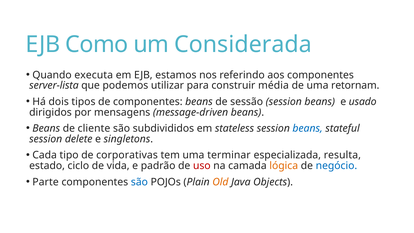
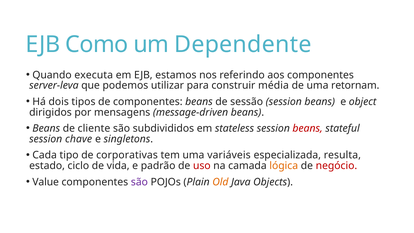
Considerada: Considerada -> Dependente
server-lista: server-lista -> server-leva
usado: usado -> object
beans at (308, 128) colour: blue -> red
delete: delete -> chave
terminar: terminar -> variáveis
negócio colour: blue -> red
Parte: Parte -> Value
são at (139, 182) colour: blue -> purple
